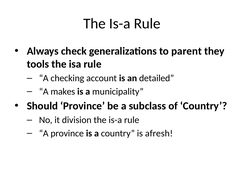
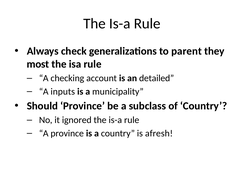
tools: tools -> most
makes: makes -> inputs
division: division -> ignored
